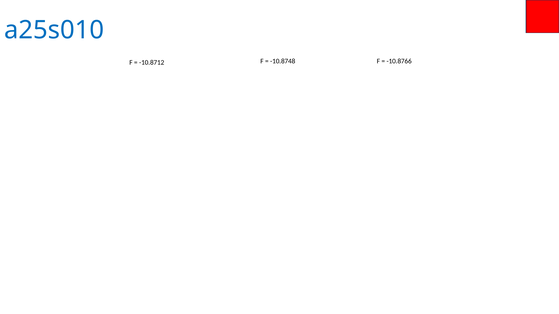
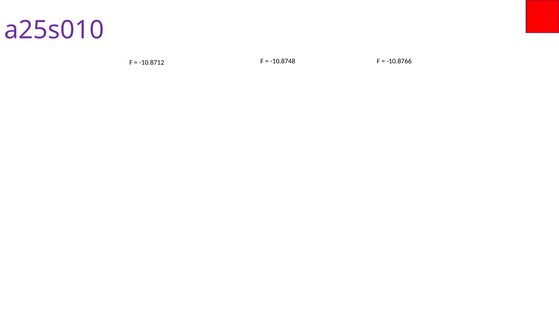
a25s010 colour: blue -> purple
